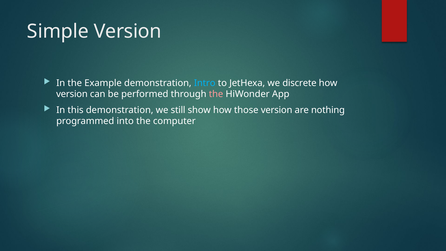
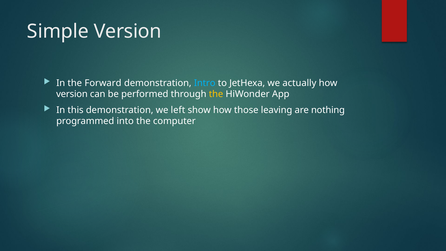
Example: Example -> Forward
discrete: discrete -> actually
the at (216, 94) colour: pink -> yellow
still: still -> left
those version: version -> leaving
